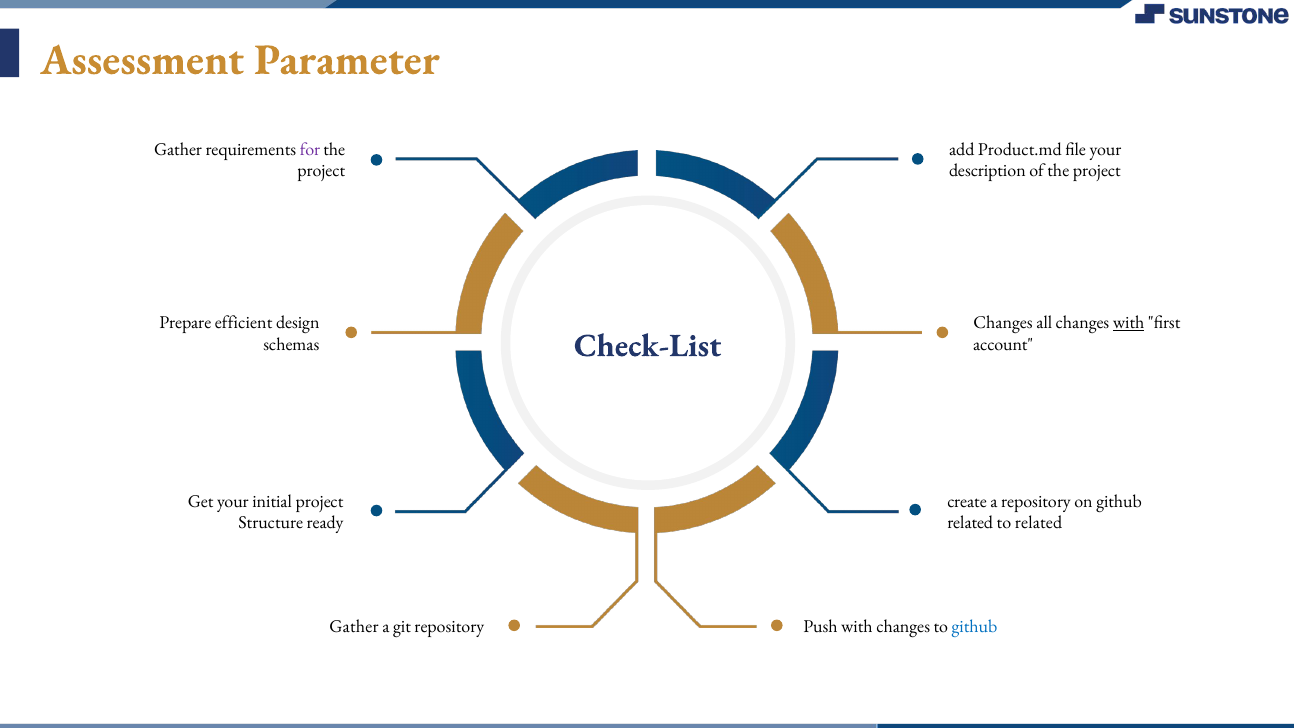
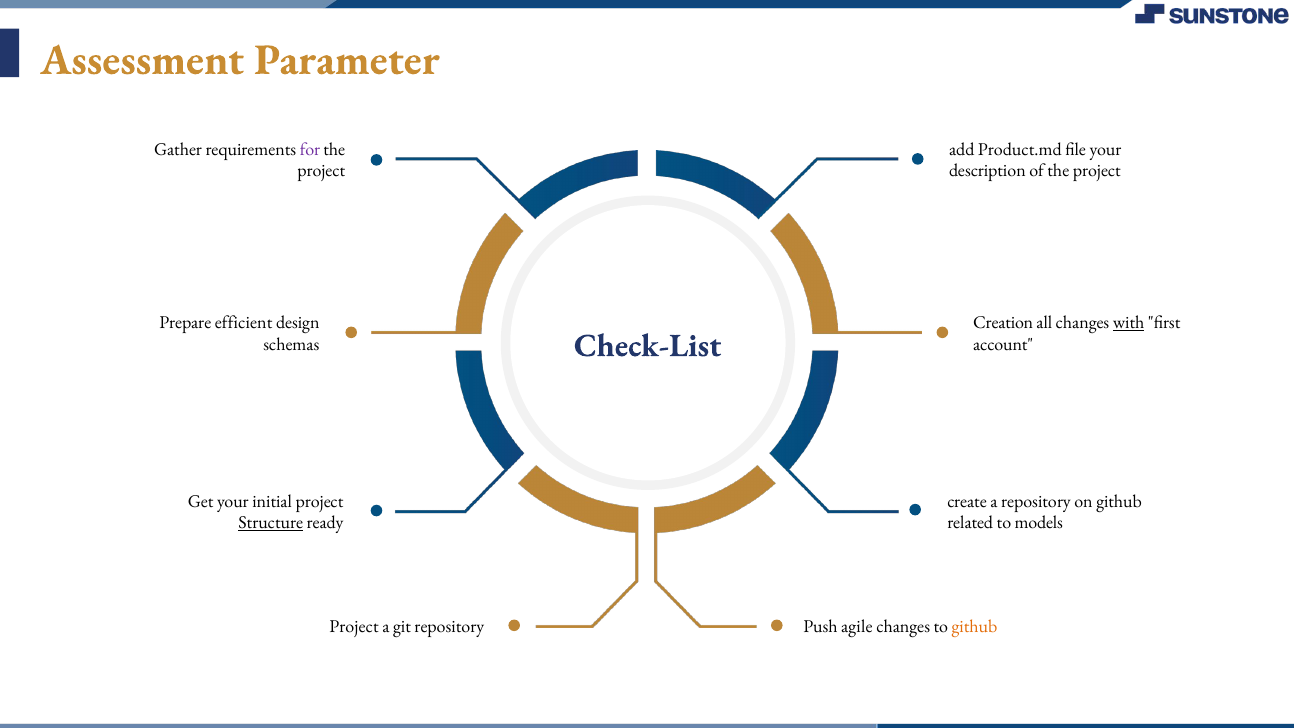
Changes at (1003, 323): Changes -> Creation
Structure underline: none -> present
to related: related -> models
Gather at (354, 626): Gather -> Project
Push with: with -> agile
github at (975, 626) colour: blue -> orange
